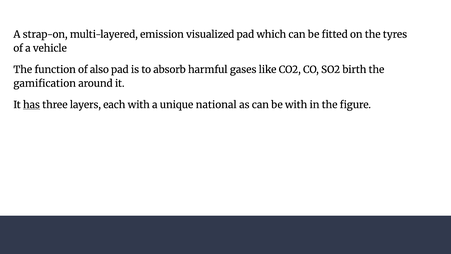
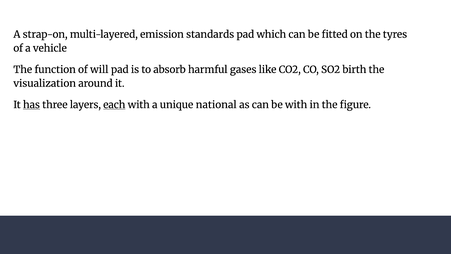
visualized: visualized -> standards
also: also -> will
gamification: gamification -> visualization
each underline: none -> present
